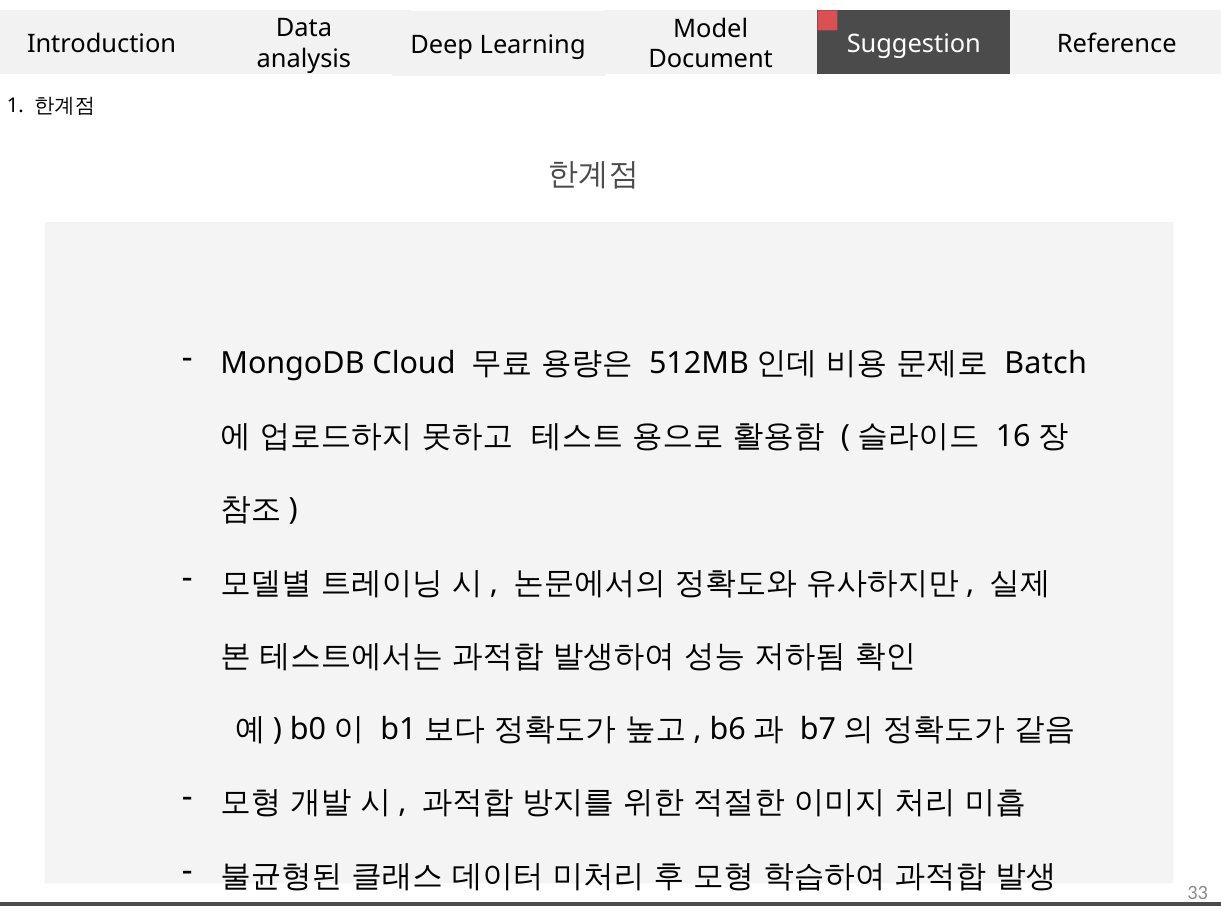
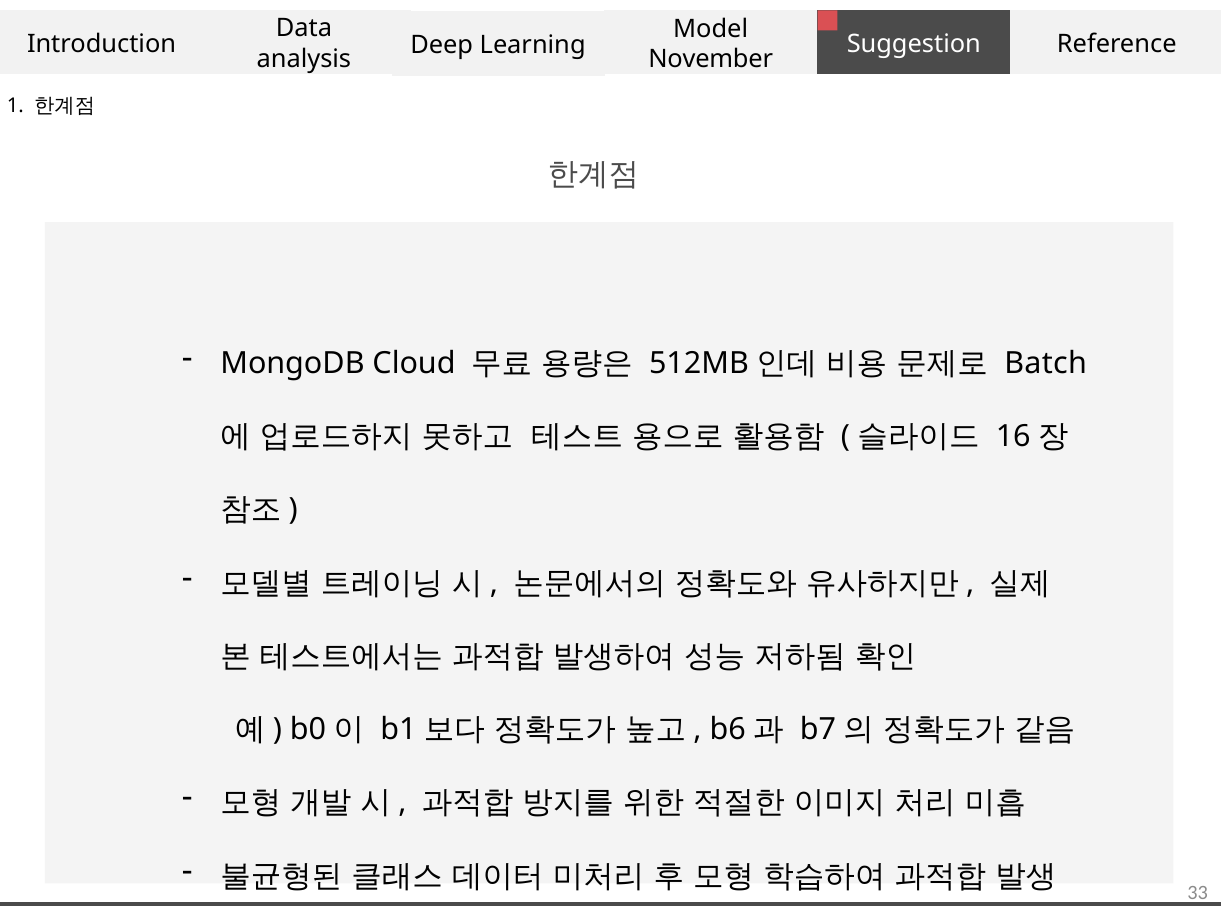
Document: Document -> November
